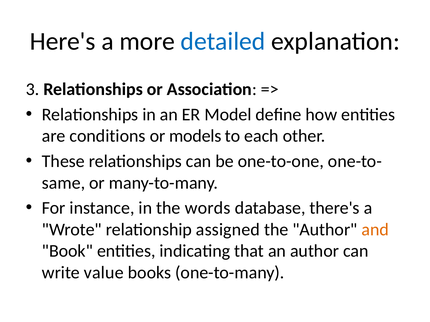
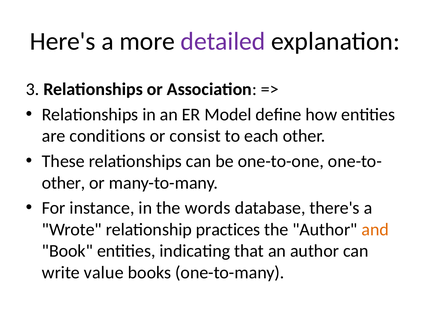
detailed colour: blue -> purple
models: models -> consist
same at (64, 183): same -> other
assigned: assigned -> practices
